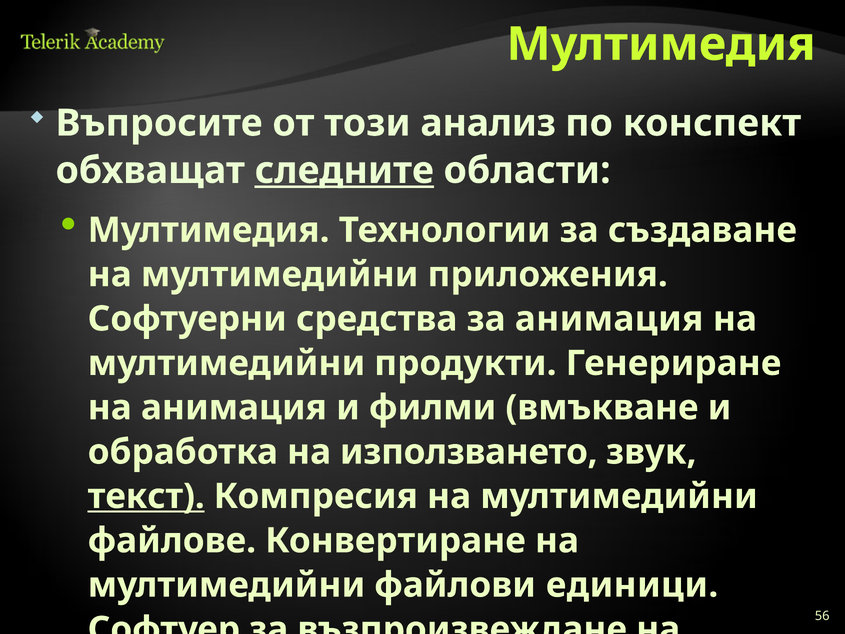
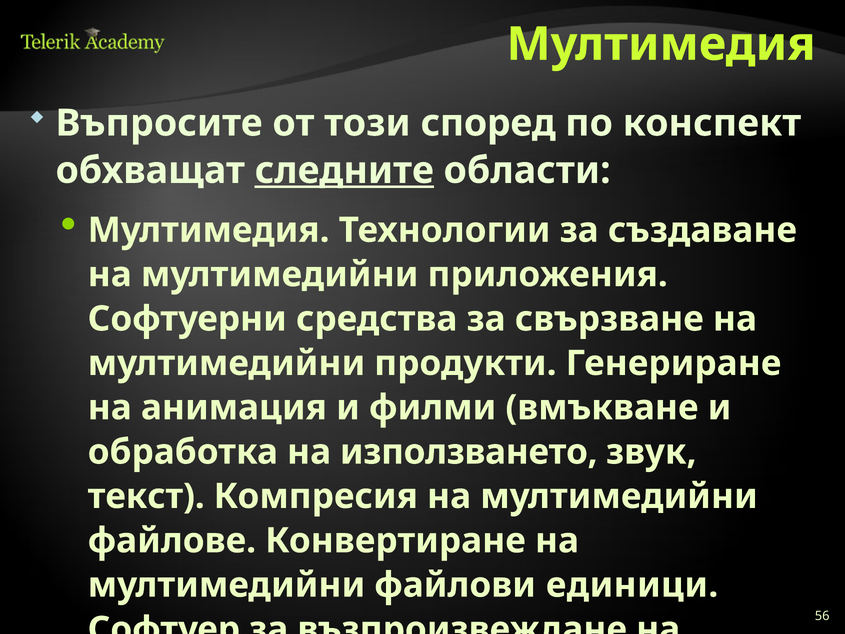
анализ: анализ -> според
за анимация: анимация -> свързване
текст underline: present -> none
